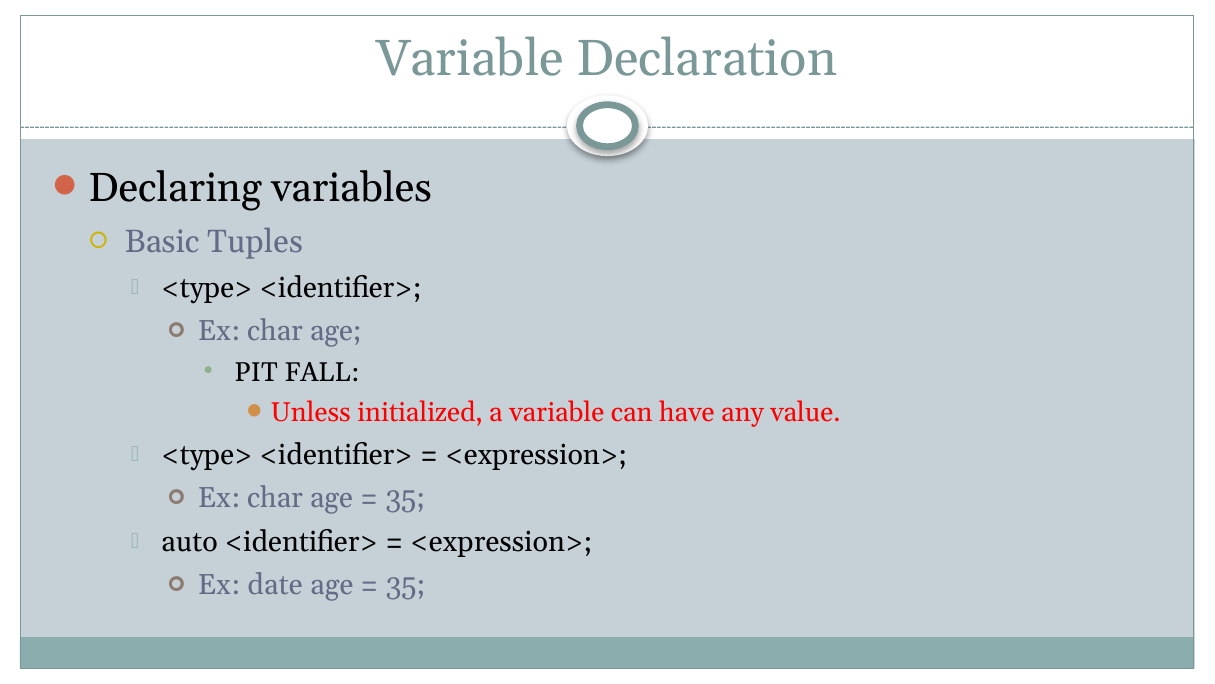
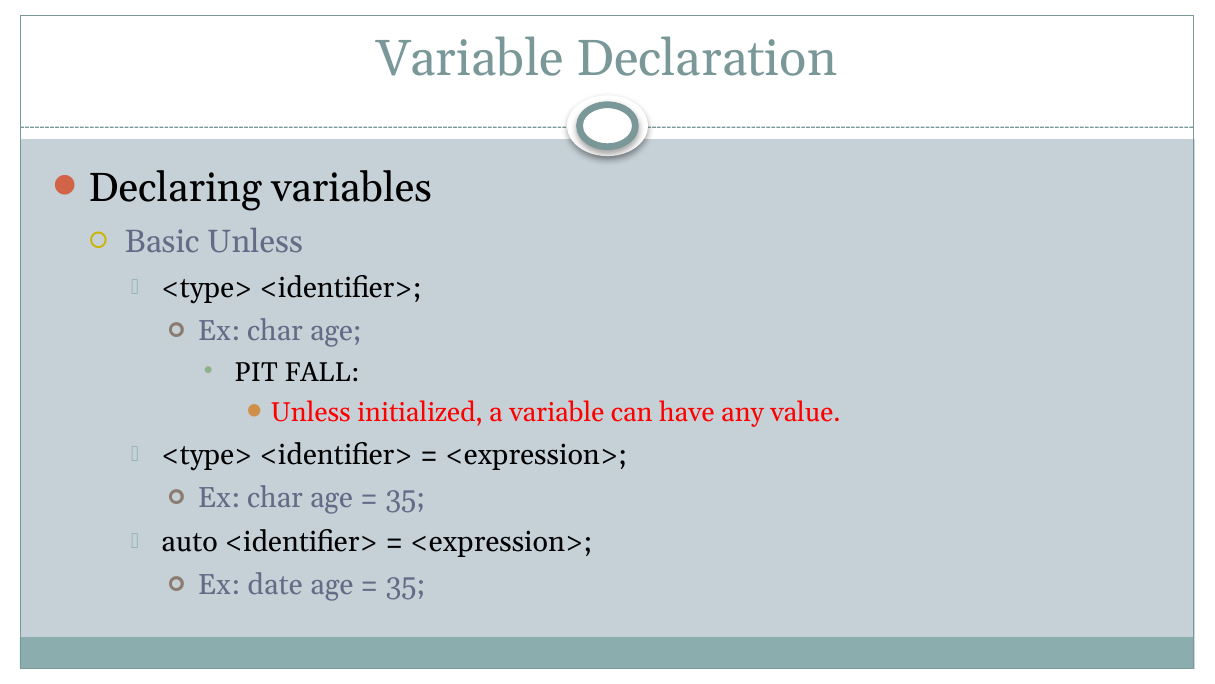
Tuples: Tuples -> Unless
